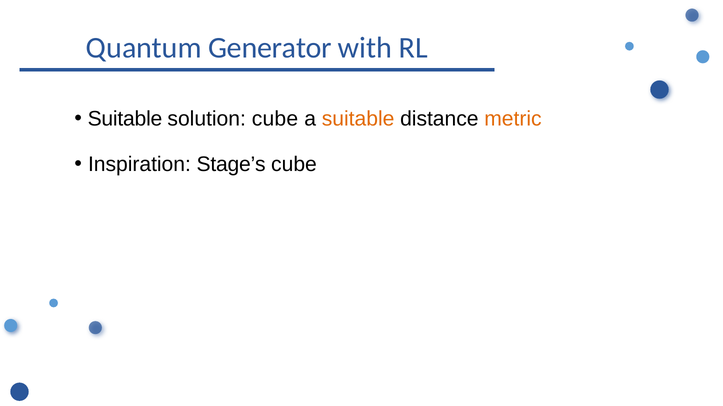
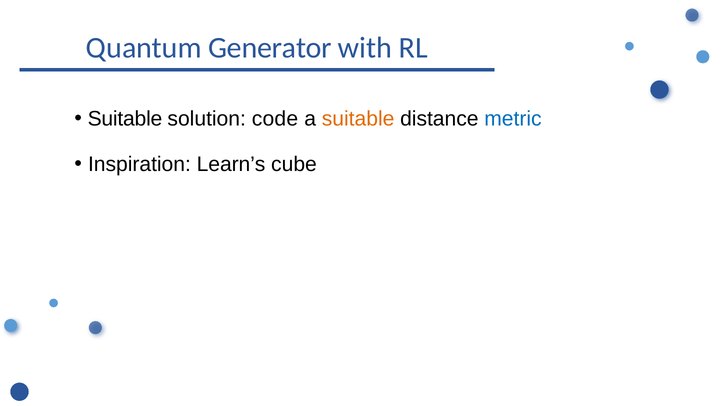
solution cube: cube -> code
metric colour: orange -> blue
Stage’s: Stage’s -> Learn’s
